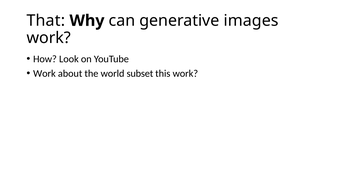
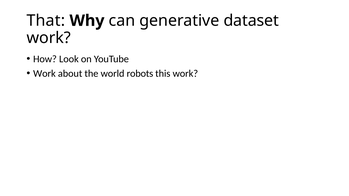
images: images -> dataset
subset: subset -> robots
